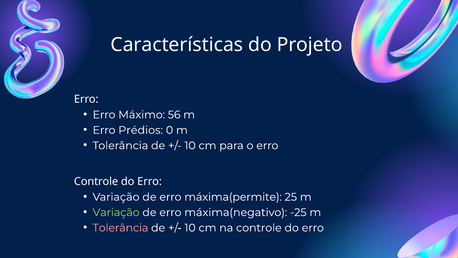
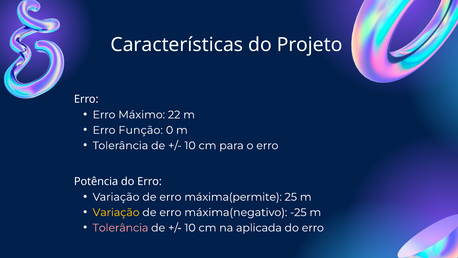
56: 56 -> 22
Prédios: Prédios -> Função
Controle at (96, 181): Controle -> Potência
Variação at (116, 212) colour: light green -> yellow
na controle: controle -> aplicada
